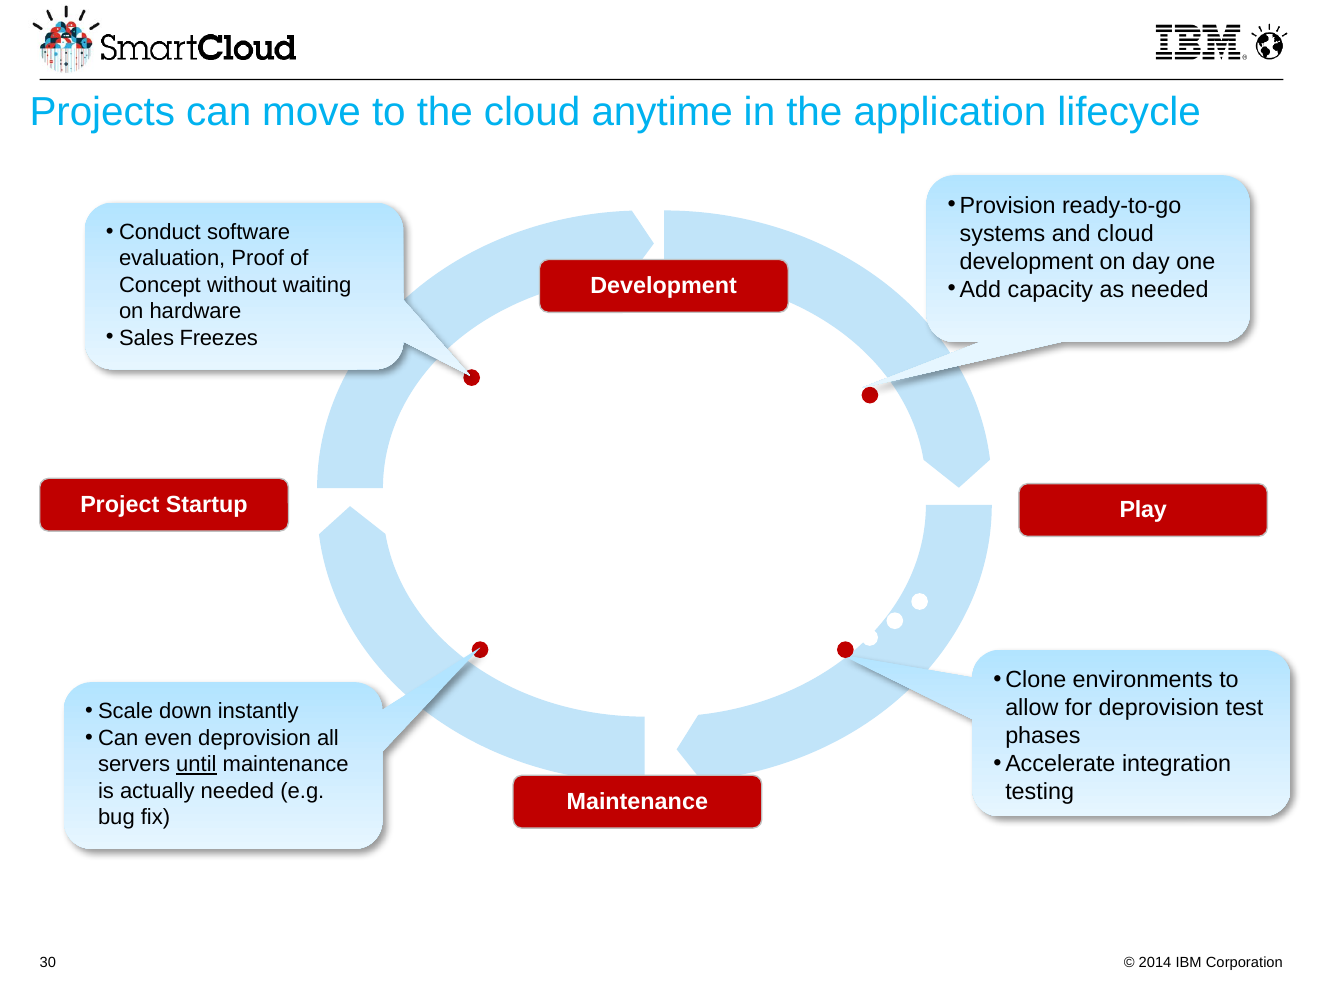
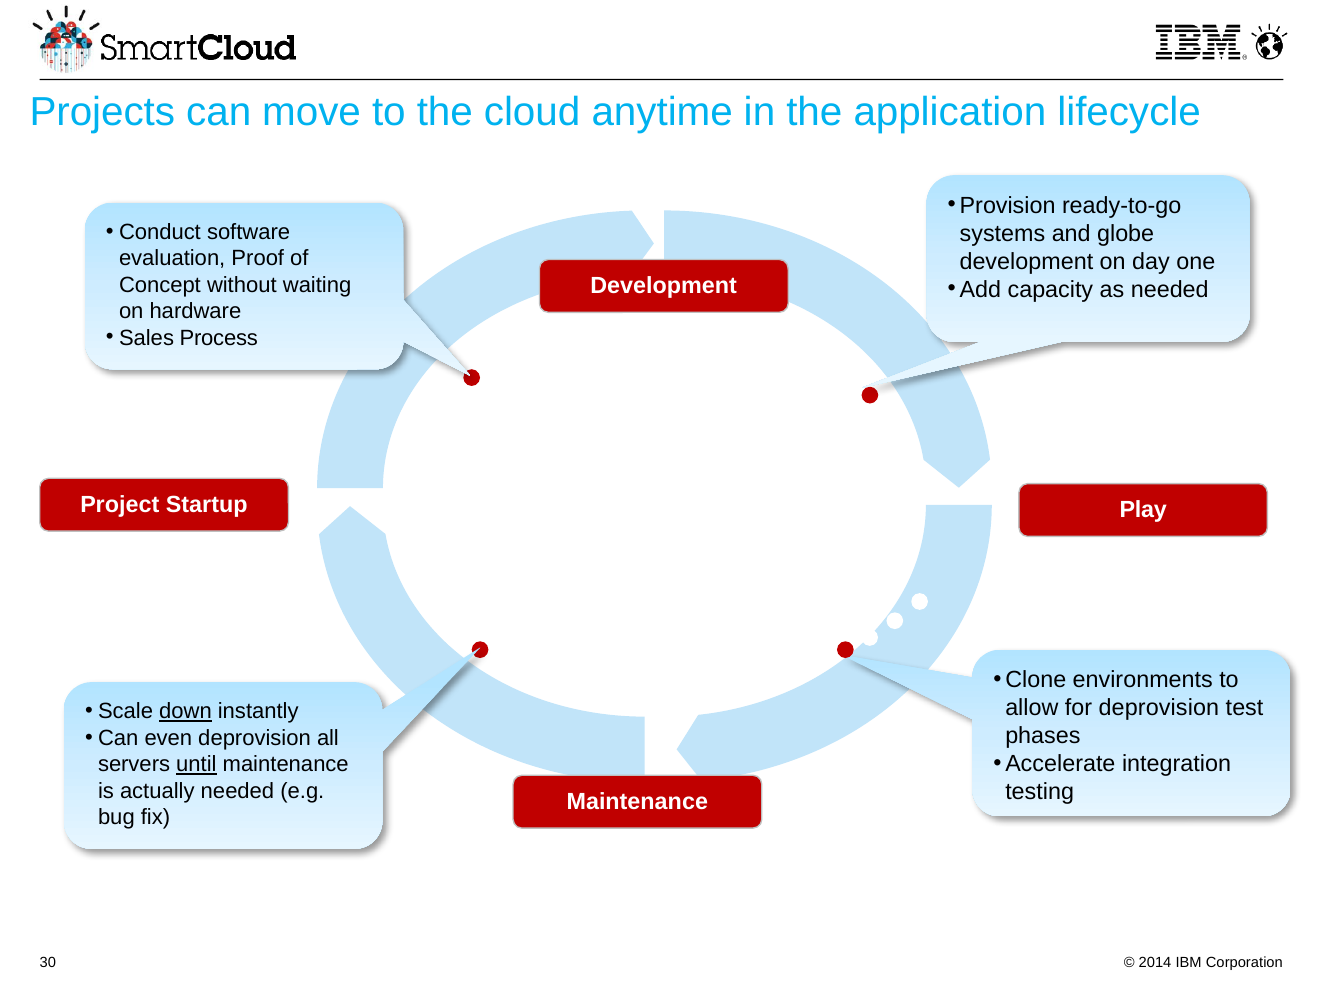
and cloud: cloud -> globe
Freezes: Freezes -> Process
down underline: none -> present
